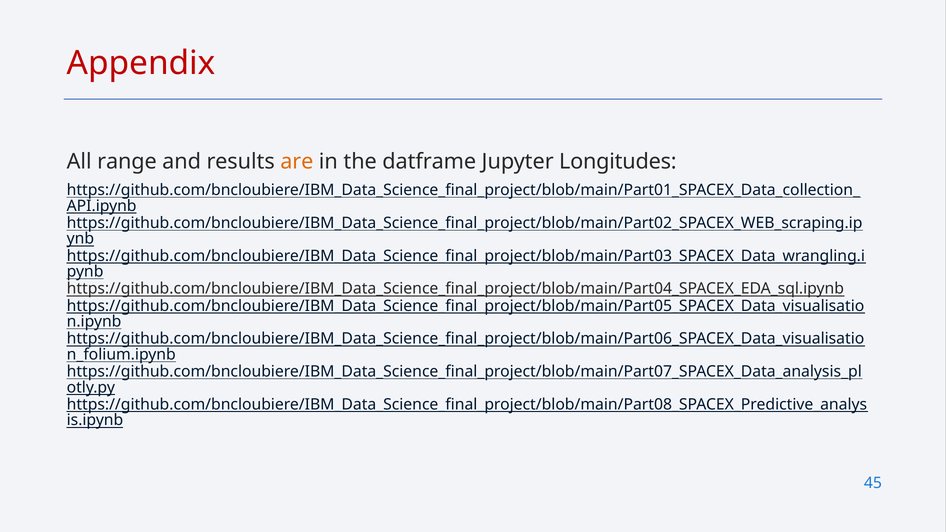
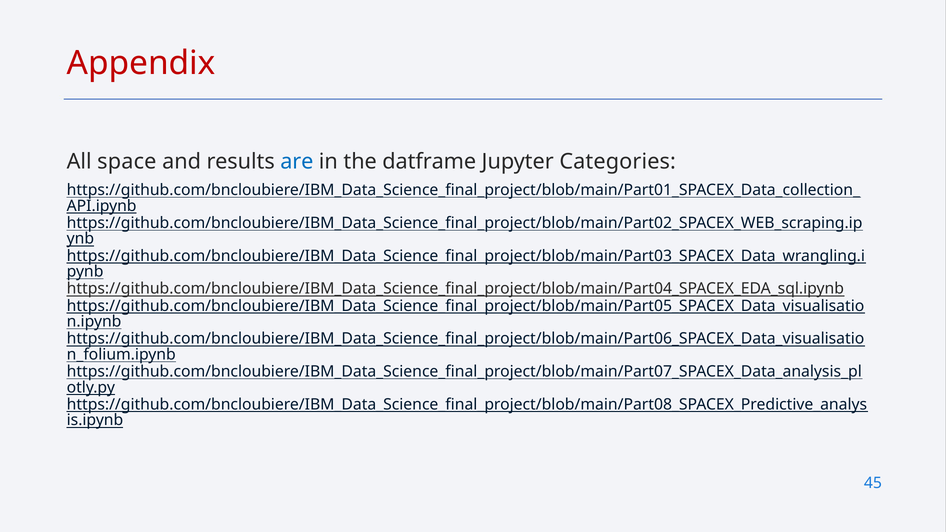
range: range -> space
are colour: orange -> blue
Longitudes: Longitudes -> Categories
